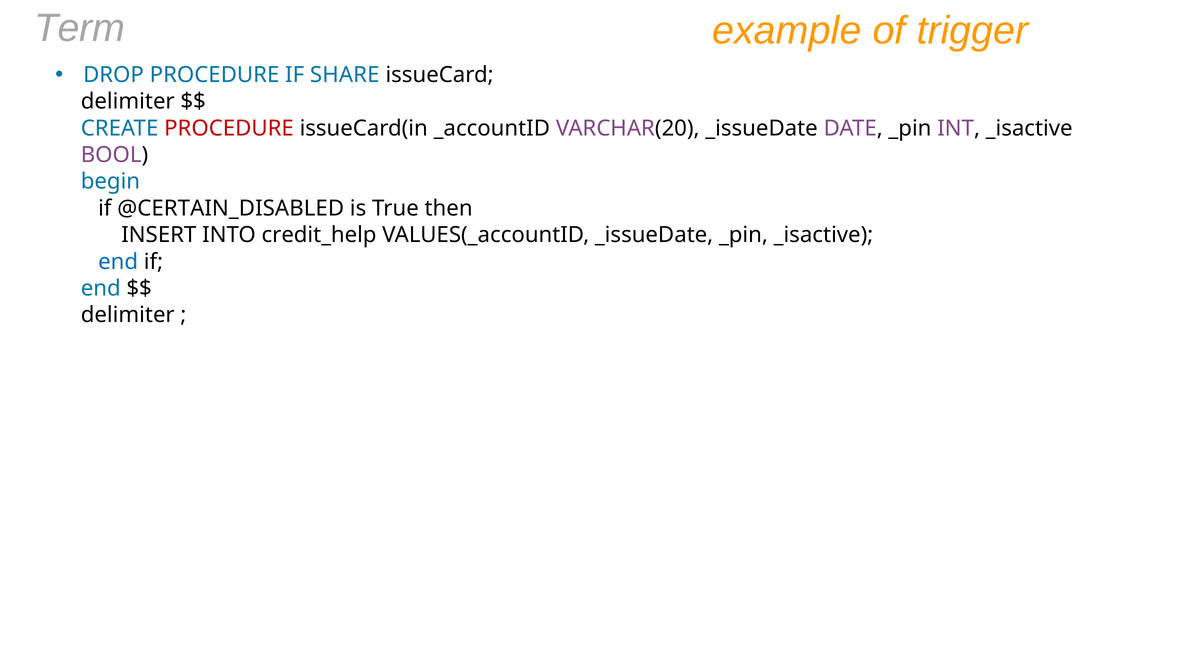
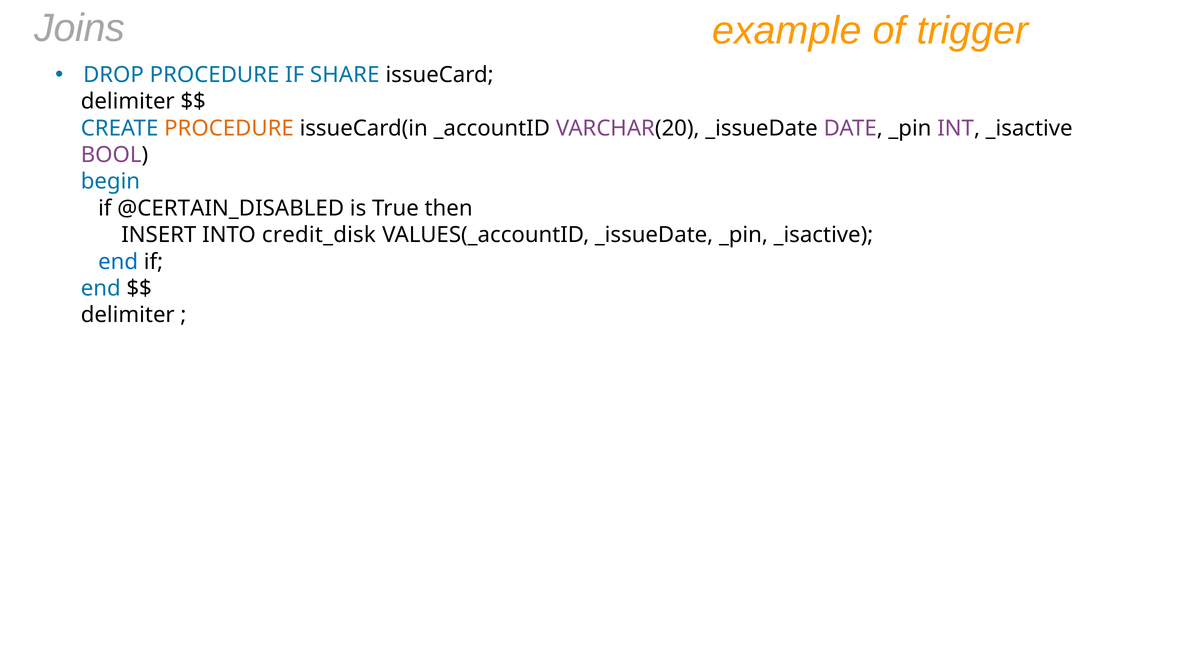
Term: Term -> Joins
PROCEDURE at (229, 128) colour: red -> orange
credit_help: credit_help -> credit_disk
